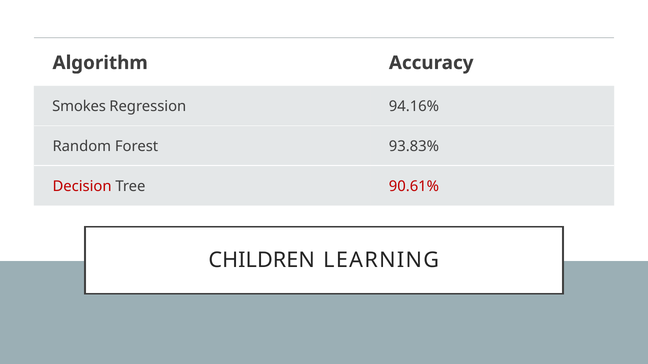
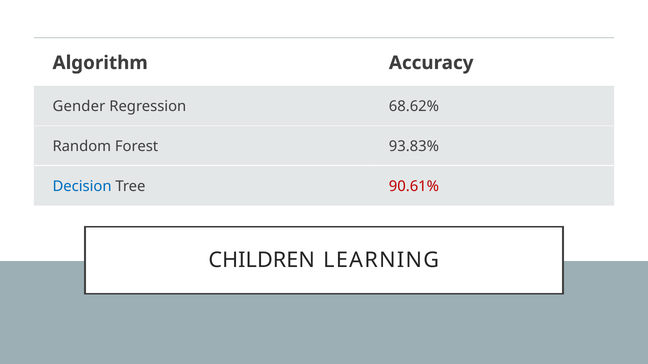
Smokes: Smokes -> Gender
94.16%: 94.16% -> 68.62%
Decision colour: red -> blue
